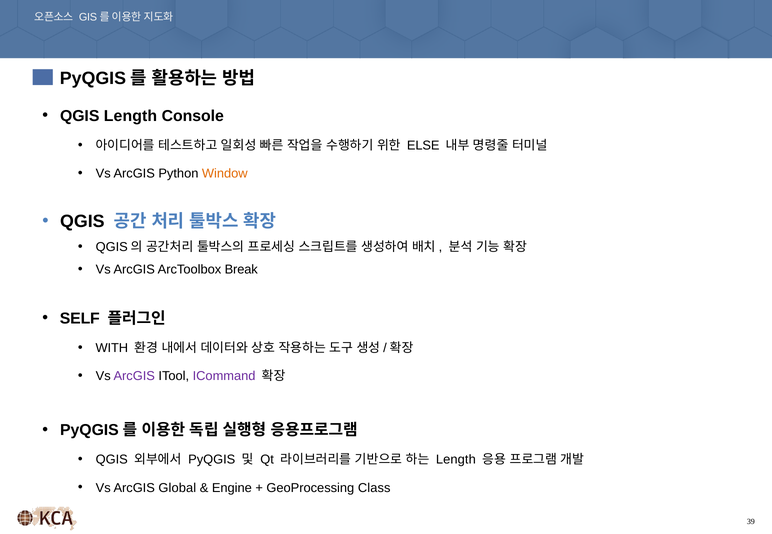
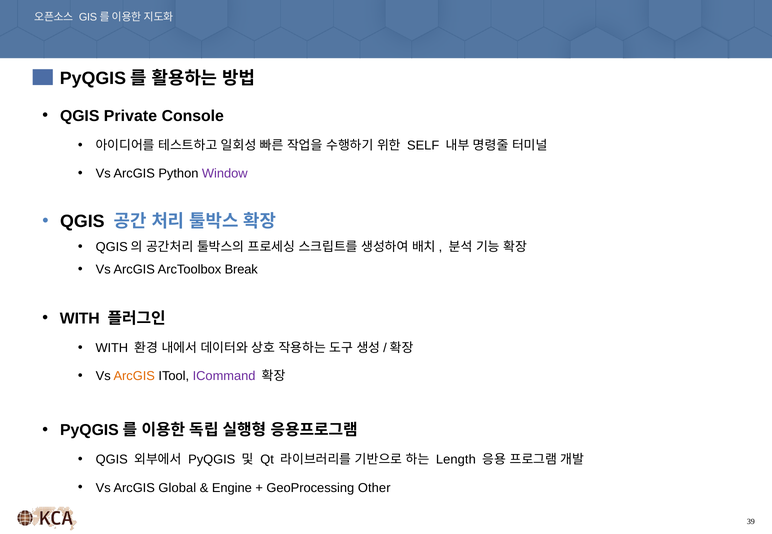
QGIS Length: Length -> Private
ELSE: ELSE -> SELF
Window colour: orange -> purple
SELF at (80, 319): SELF -> WITH
ArcGIS at (134, 377) colour: purple -> orange
Class: Class -> Other
